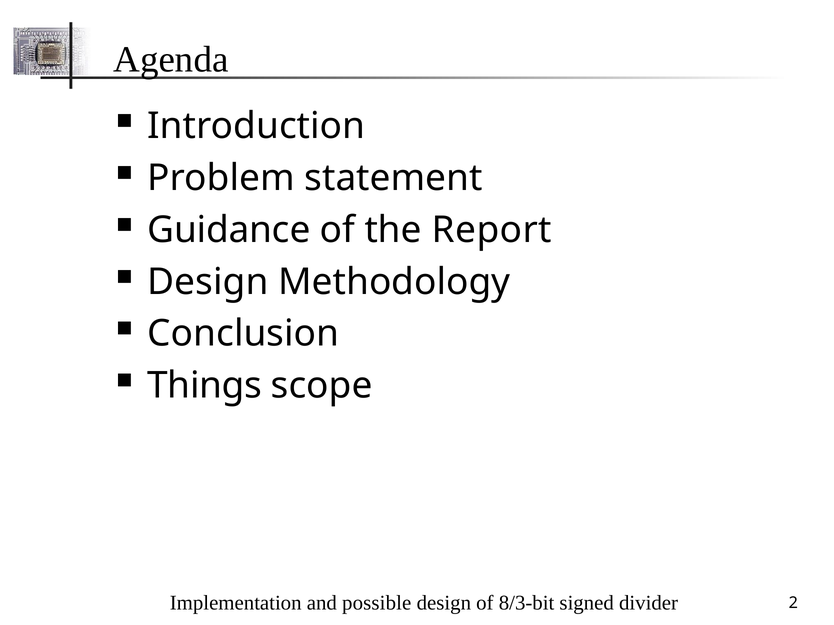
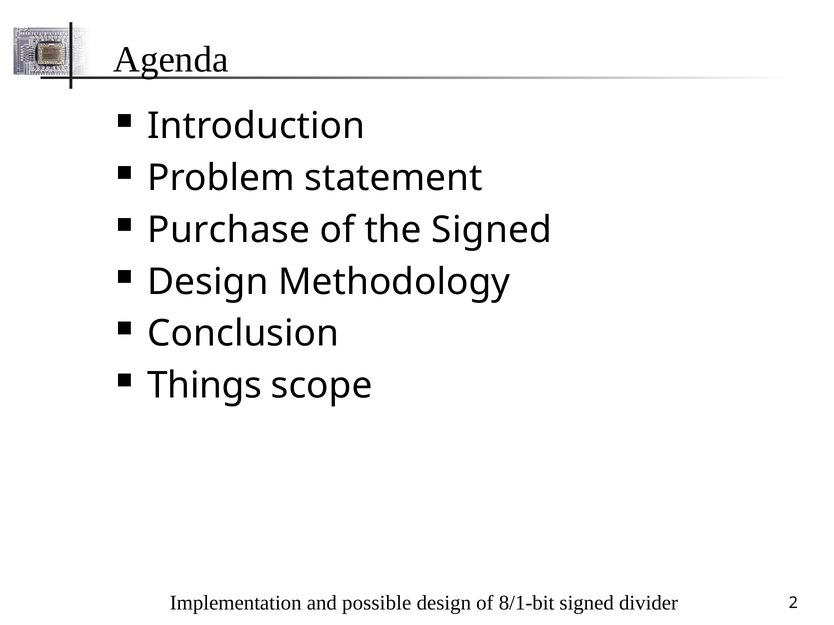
Guidance: Guidance -> Purchase
the Report: Report -> Signed
8/3-bit: 8/3-bit -> 8/1-bit
